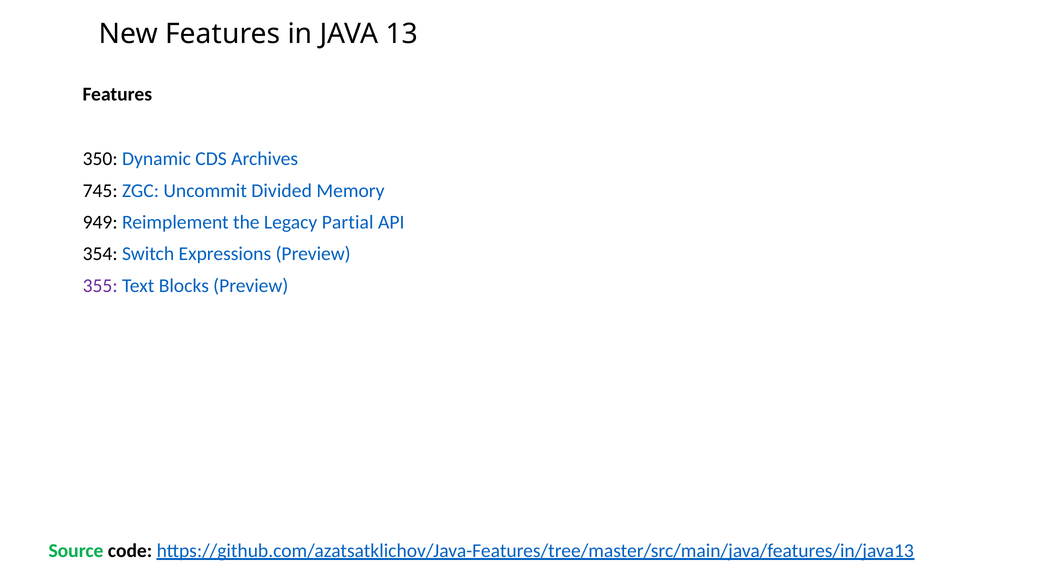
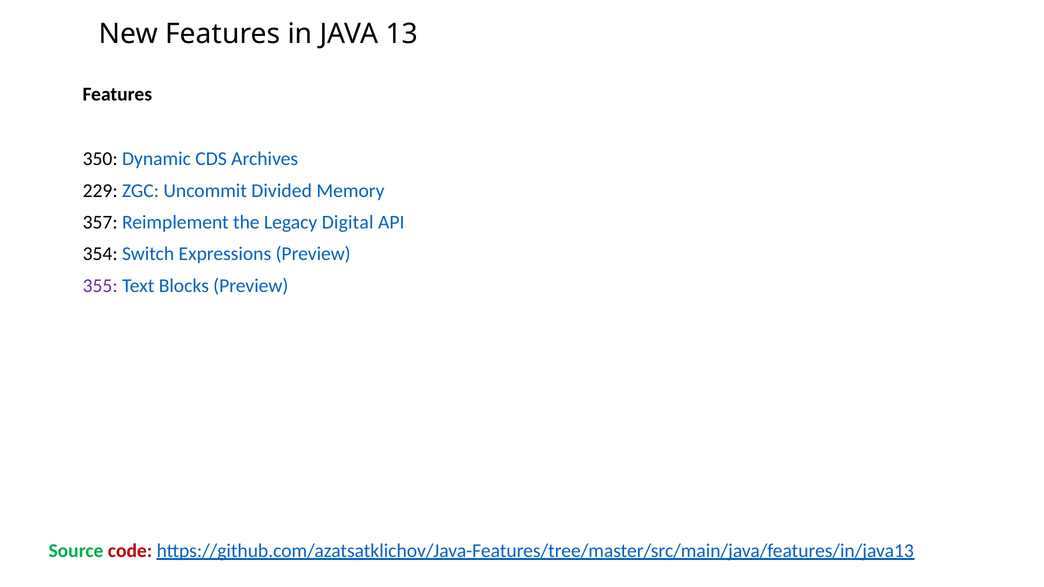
745: 745 -> 229
949: 949 -> 357
Partial: Partial -> Digital
code colour: black -> red
